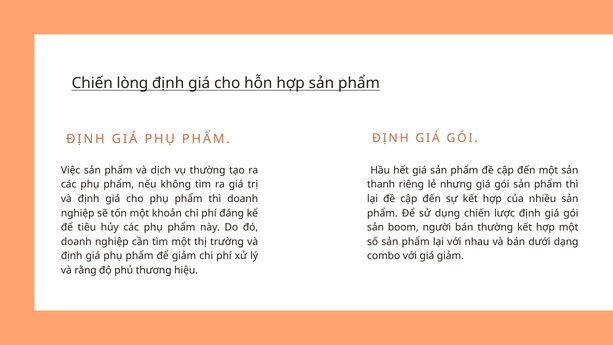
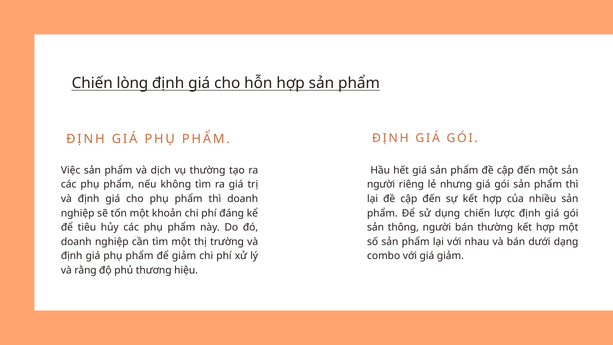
thanh at (381, 184): thanh -> người
boom: boom -> thông
